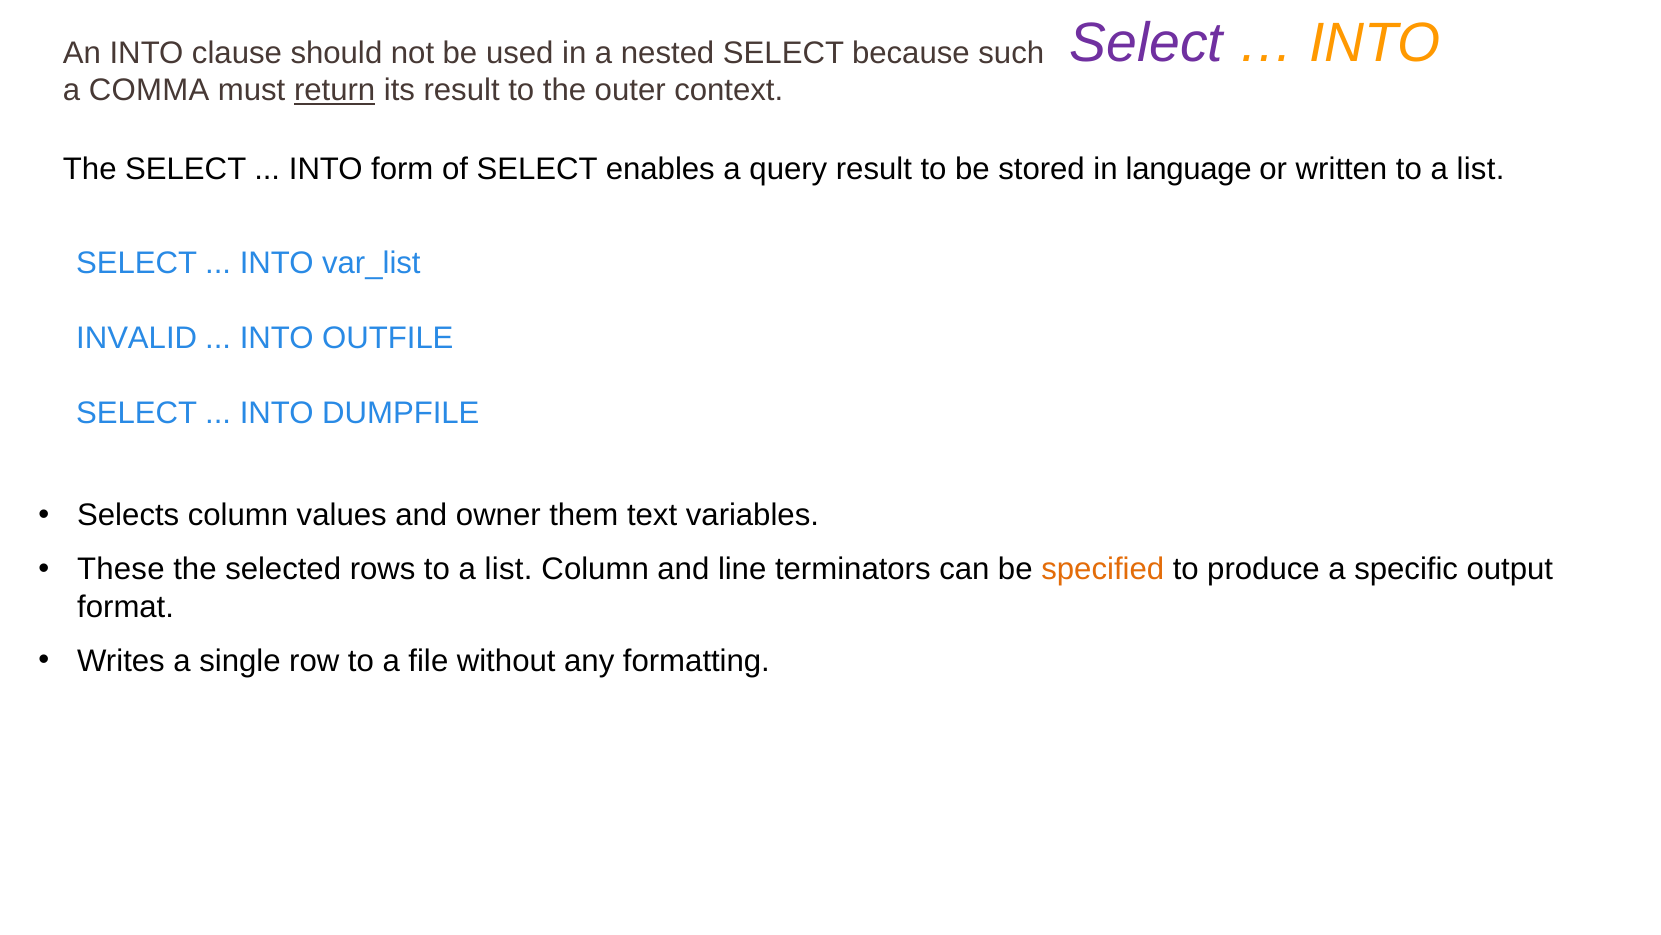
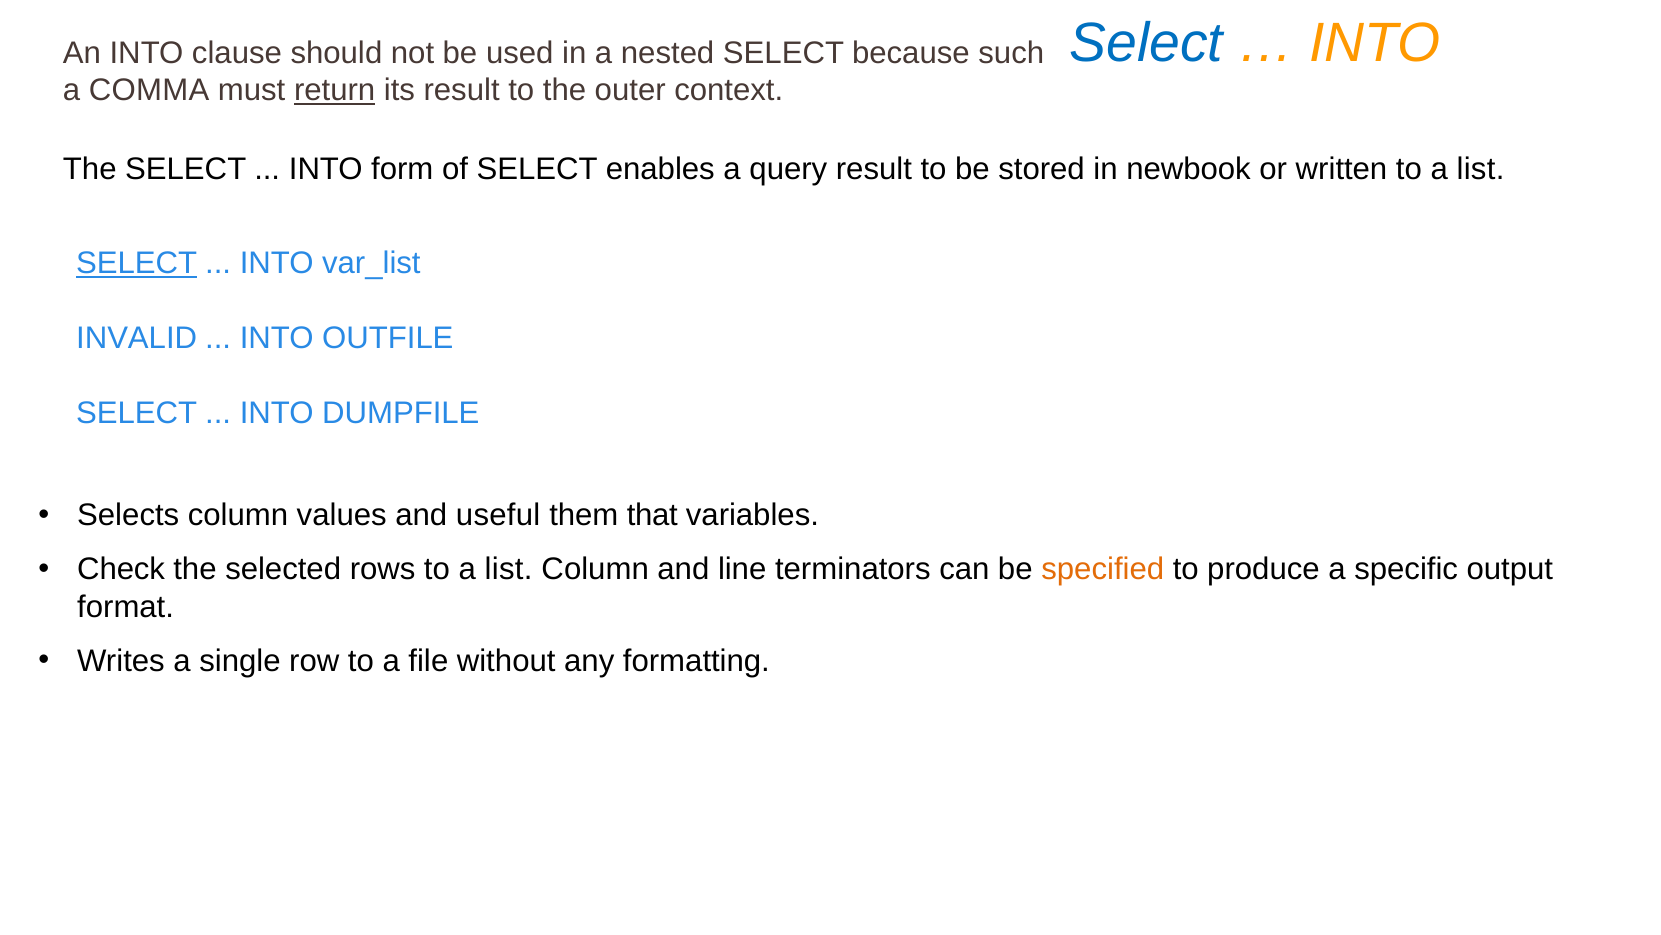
Select at (1146, 43) colour: purple -> blue
language: language -> newbook
SELECT at (137, 263) underline: none -> present
owner: owner -> useful
text: text -> that
These: These -> Check
